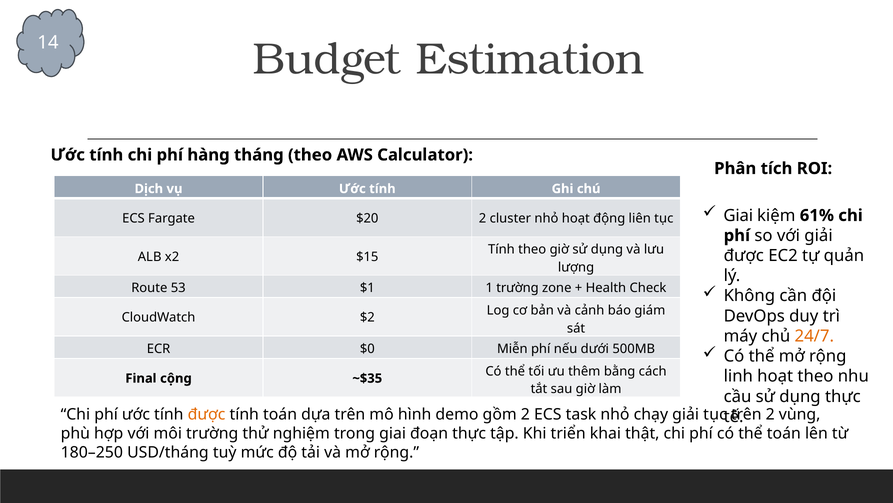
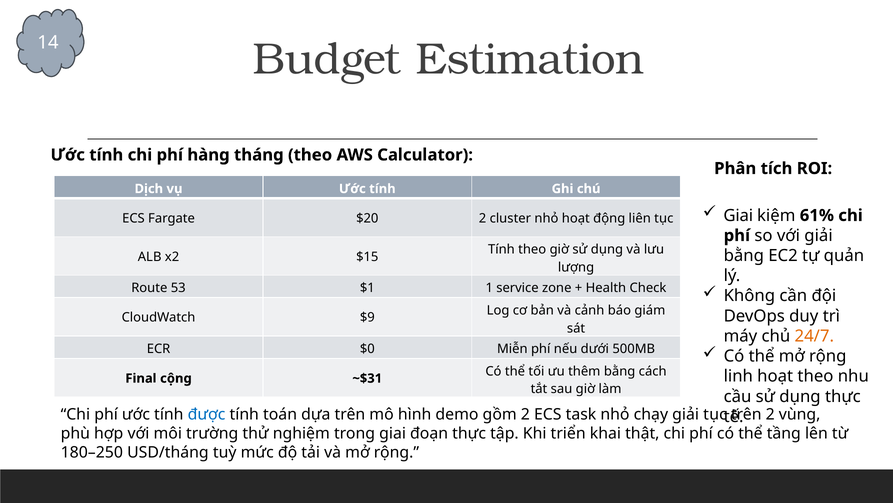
được at (744, 255): được -> bằng
1 trường: trường -> service
$2: $2 -> $9
~$35: ~$35 -> ~$31
được at (207, 414) colour: orange -> blue
thể toán: toán -> tầng
